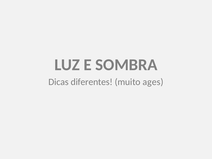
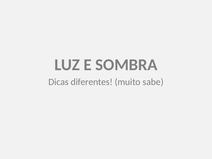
ages: ages -> sabe
